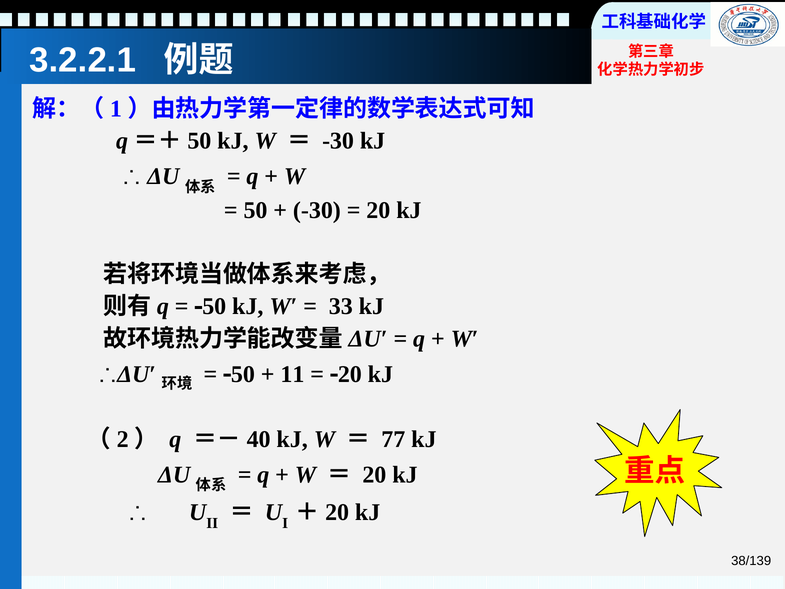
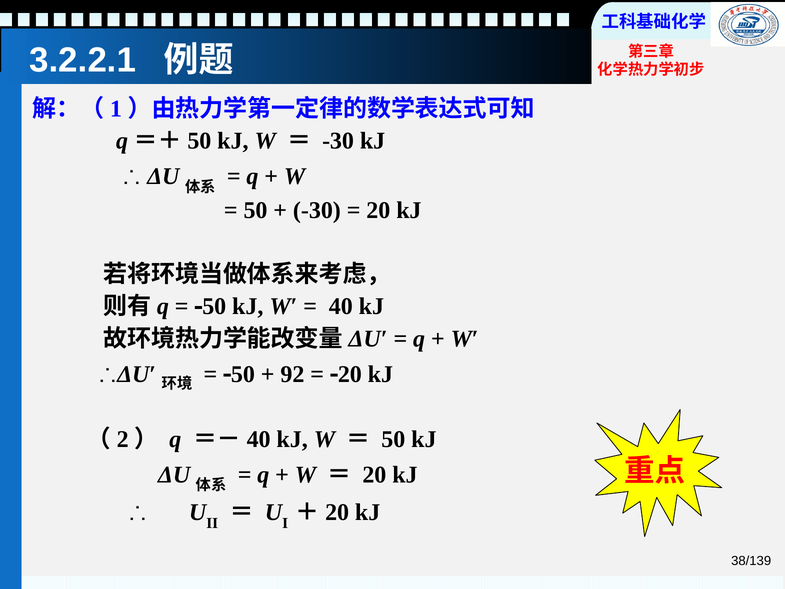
33: 33 -> 40
11: 11 -> 92
77 at (393, 439): 77 -> 50
